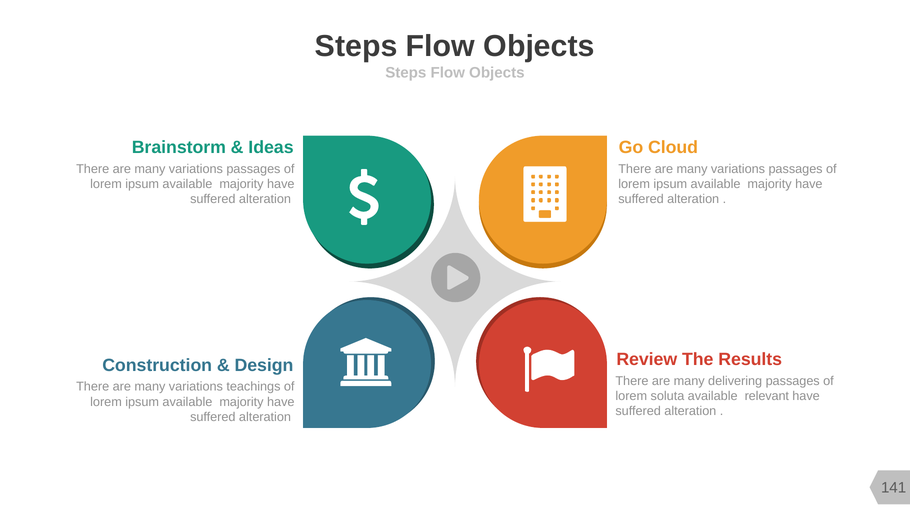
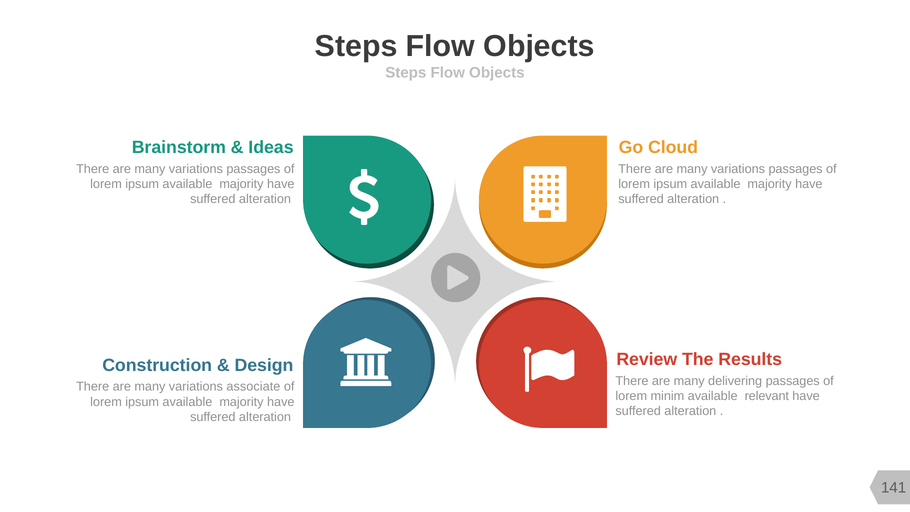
teachings: teachings -> associate
soluta: soluta -> minim
